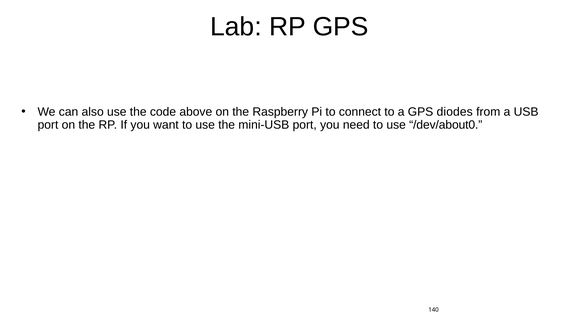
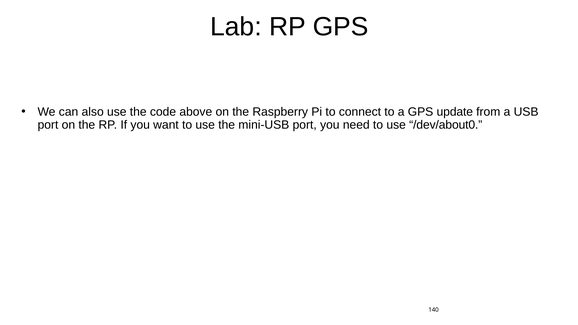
diodes: diodes -> update
